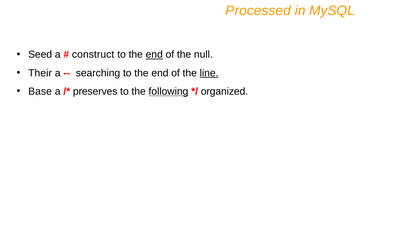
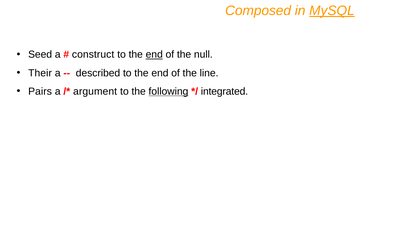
Processed: Processed -> Composed
MySQL underline: none -> present
searching: searching -> described
line underline: present -> none
Base: Base -> Pairs
preserves: preserves -> argument
organized: organized -> integrated
